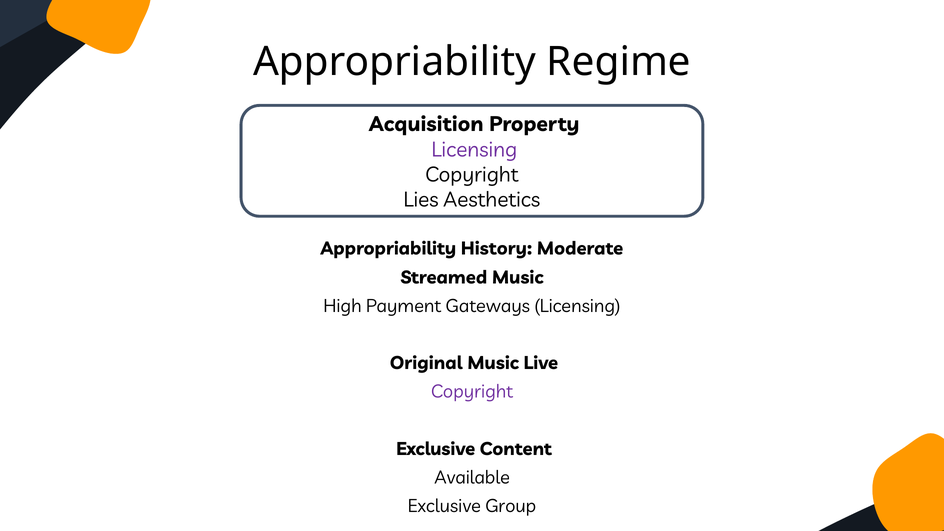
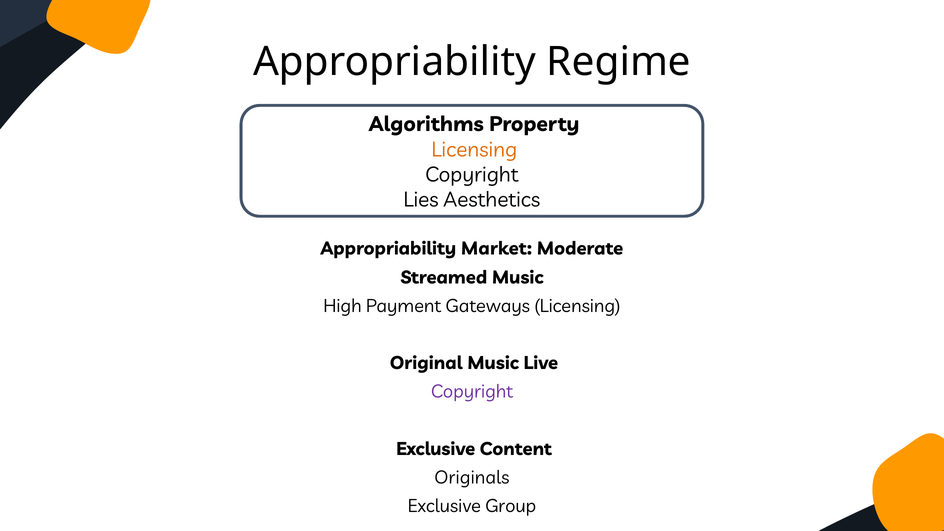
Acquisition: Acquisition -> Algorithms
Licensing at (474, 150) colour: purple -> orange
History: History -> Market
Available: Available -> Originals
